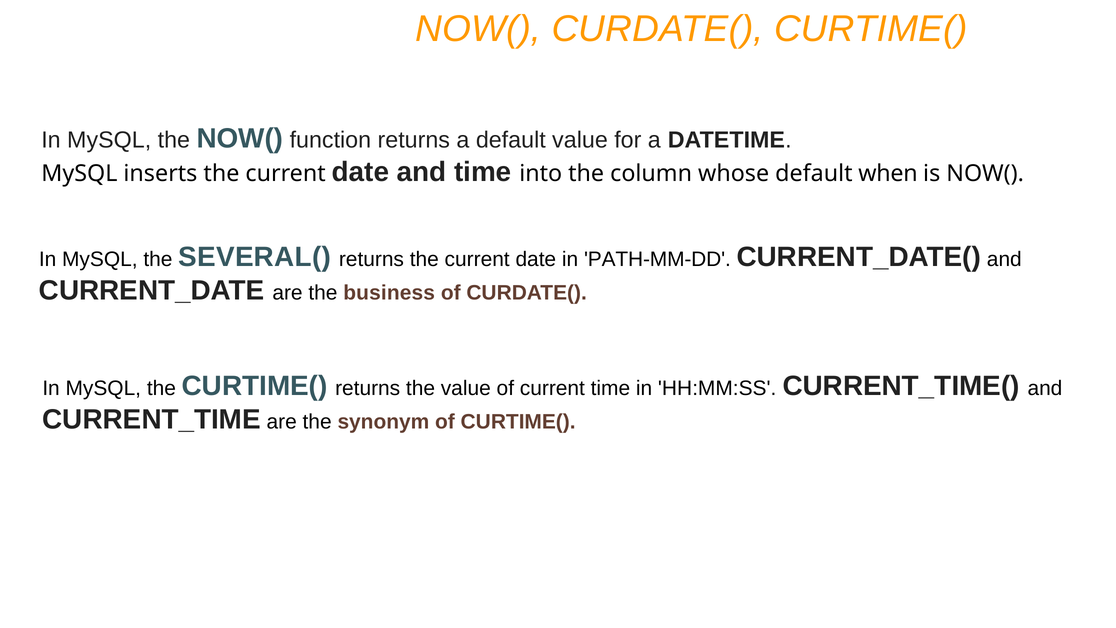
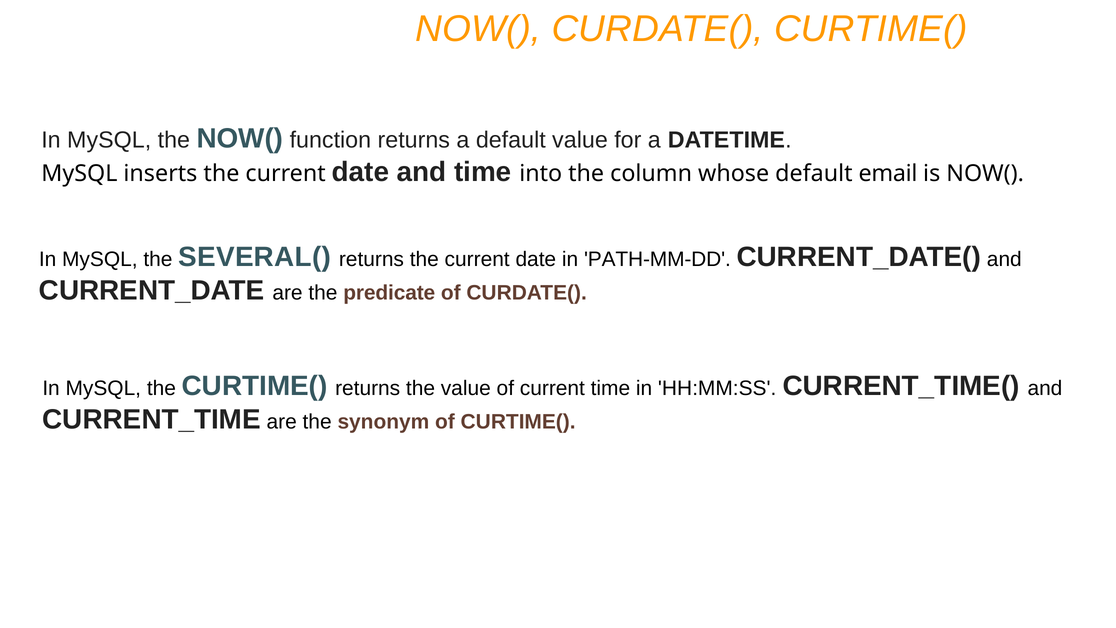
when: when -> email
business: business -> predicate
